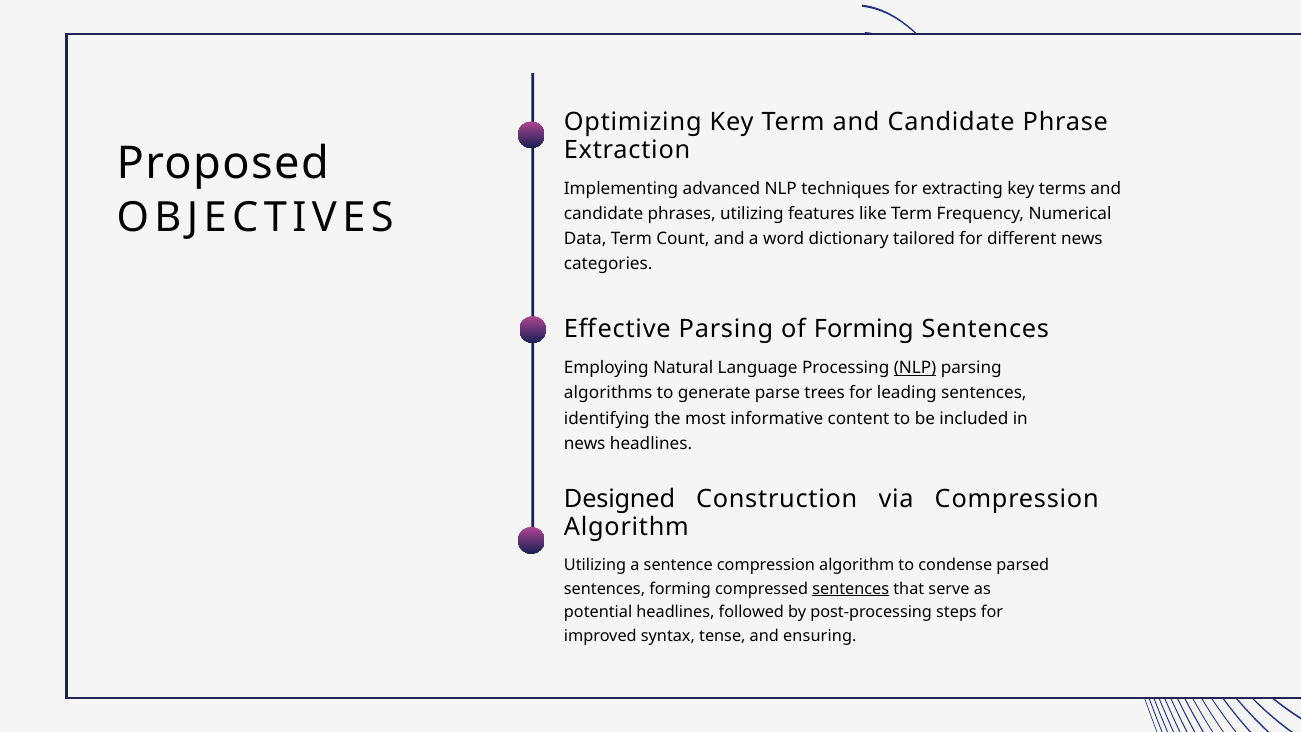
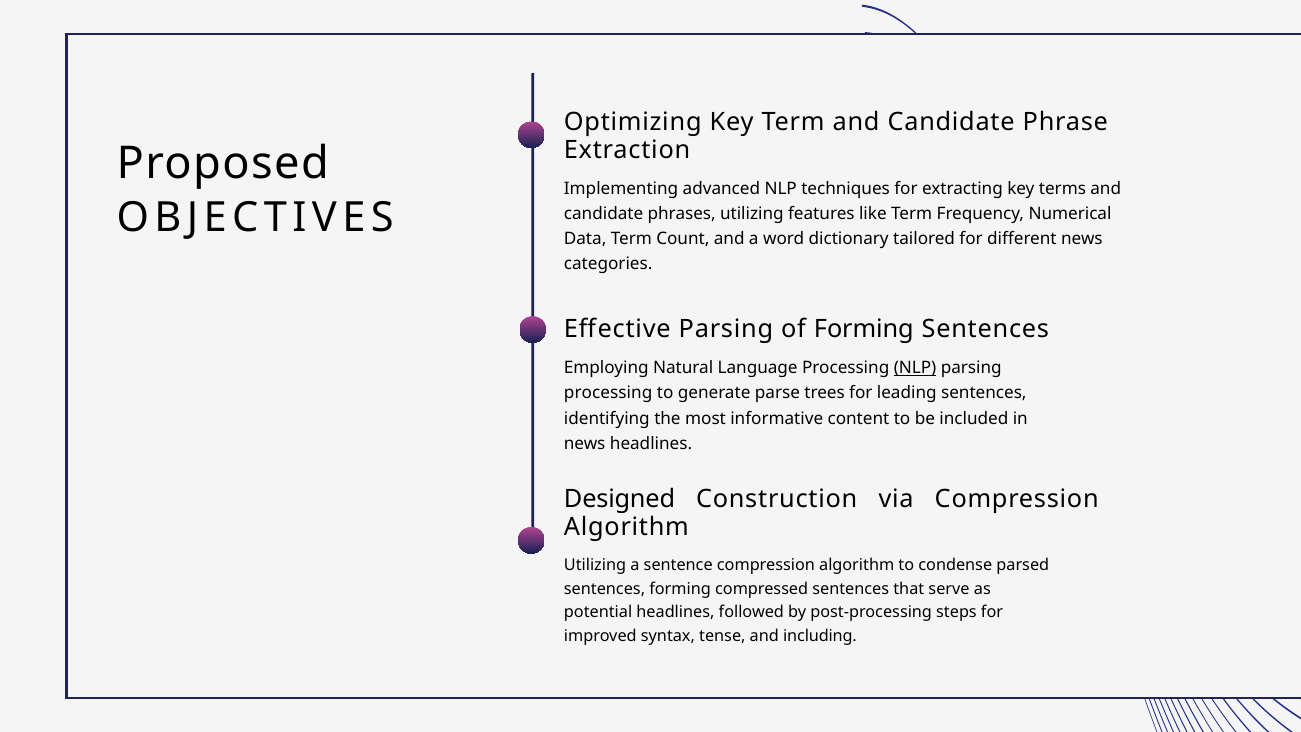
algorithms at (608, 393): algorithms -> processing
sentences at (851, 589) underline: present -> none
ensuring: ensuring -> including
